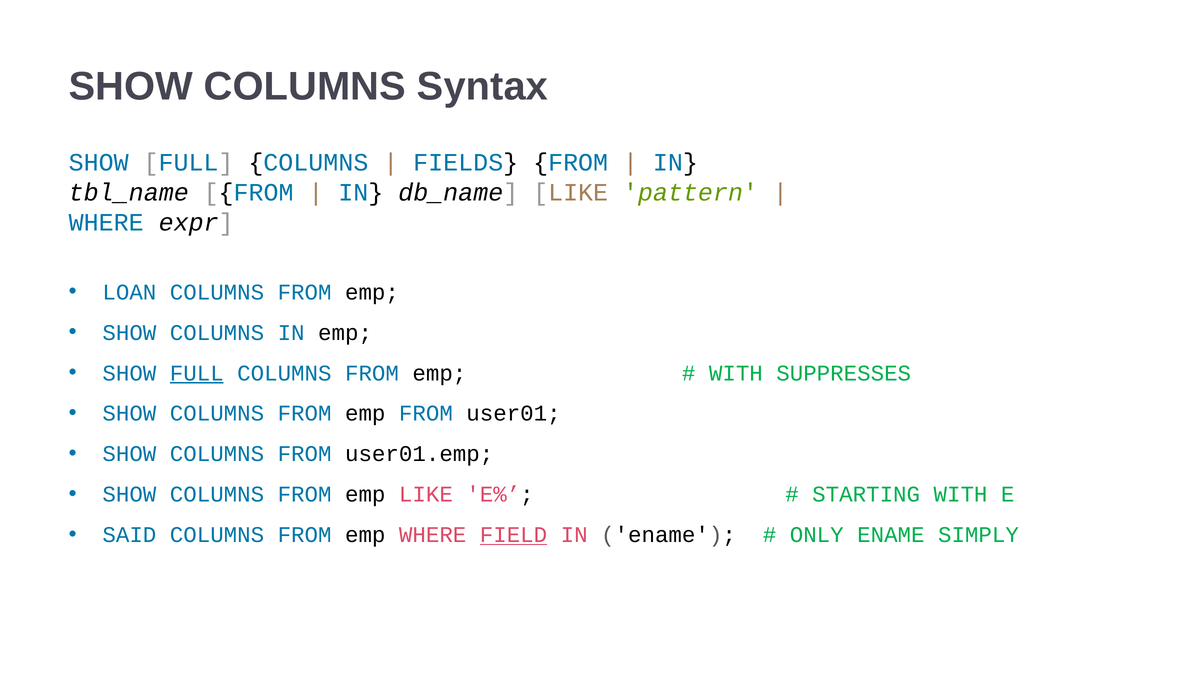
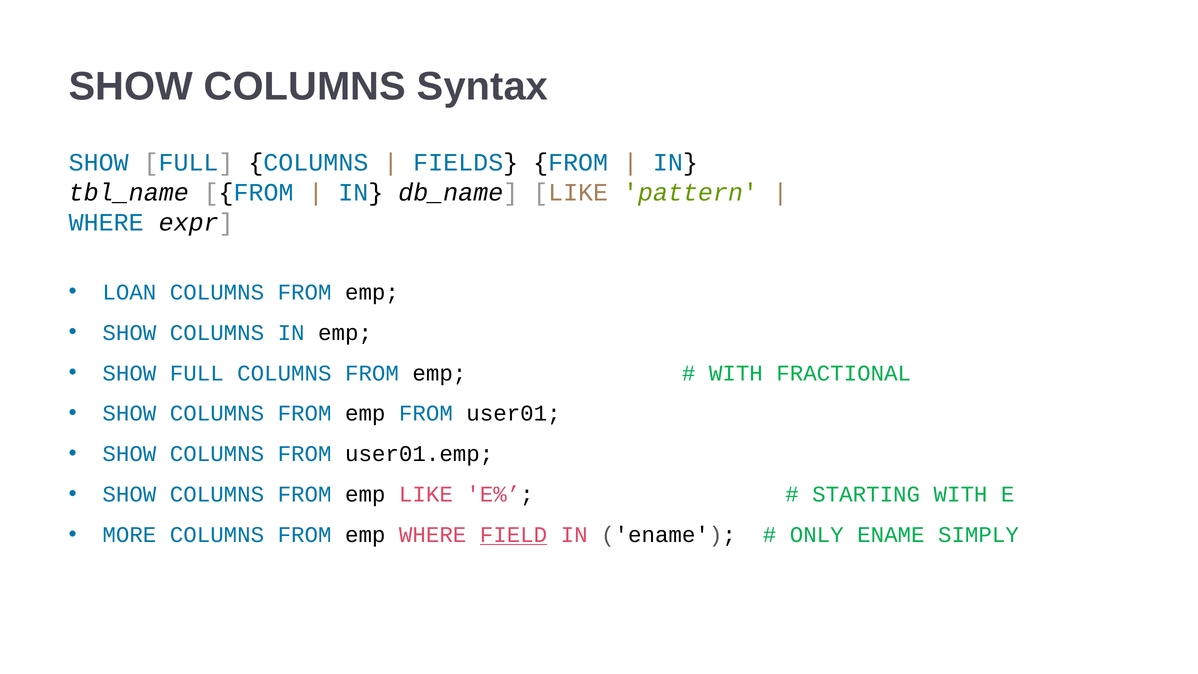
FULL at (197, 373) underline: present -> none
SUPPRESSES: SUPPRESSES -> FRACTIONAL
SAID: SAID -> MORE
